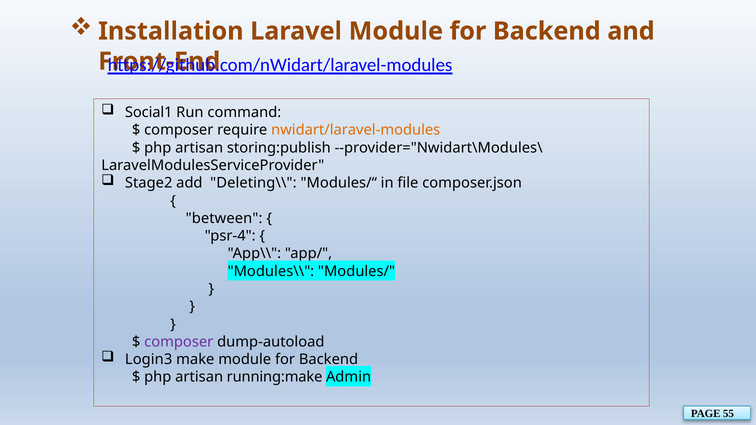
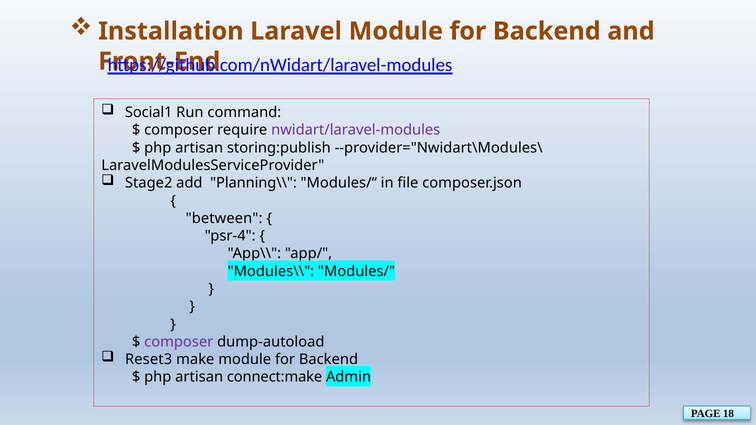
nwidart/laravel-modules colour: orange -> purple
Deleting\\: Deleting\\ -> Planning\\
Login3: Login3 -> Reset3
running:make: running:make -> connect:make
55: 55 -> 18
